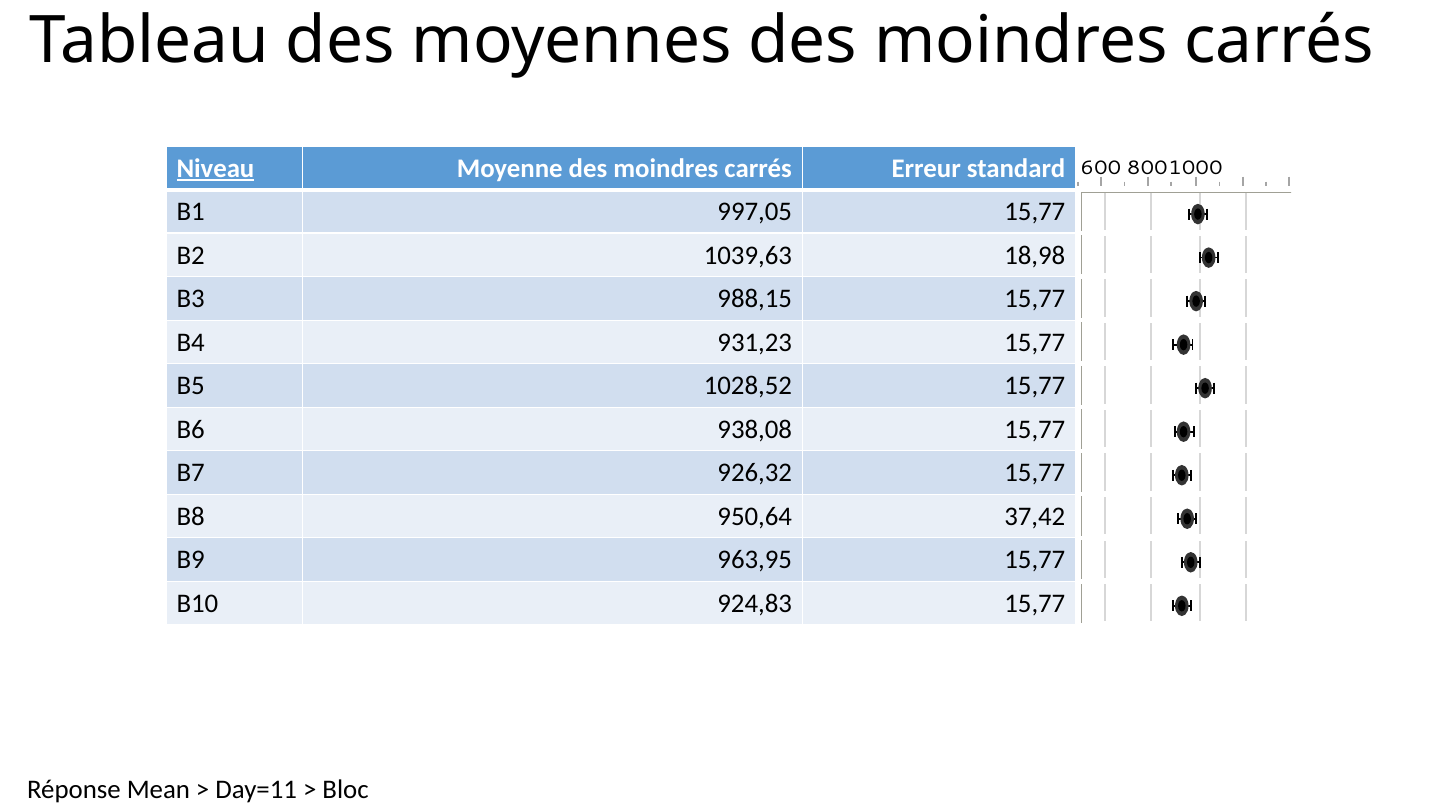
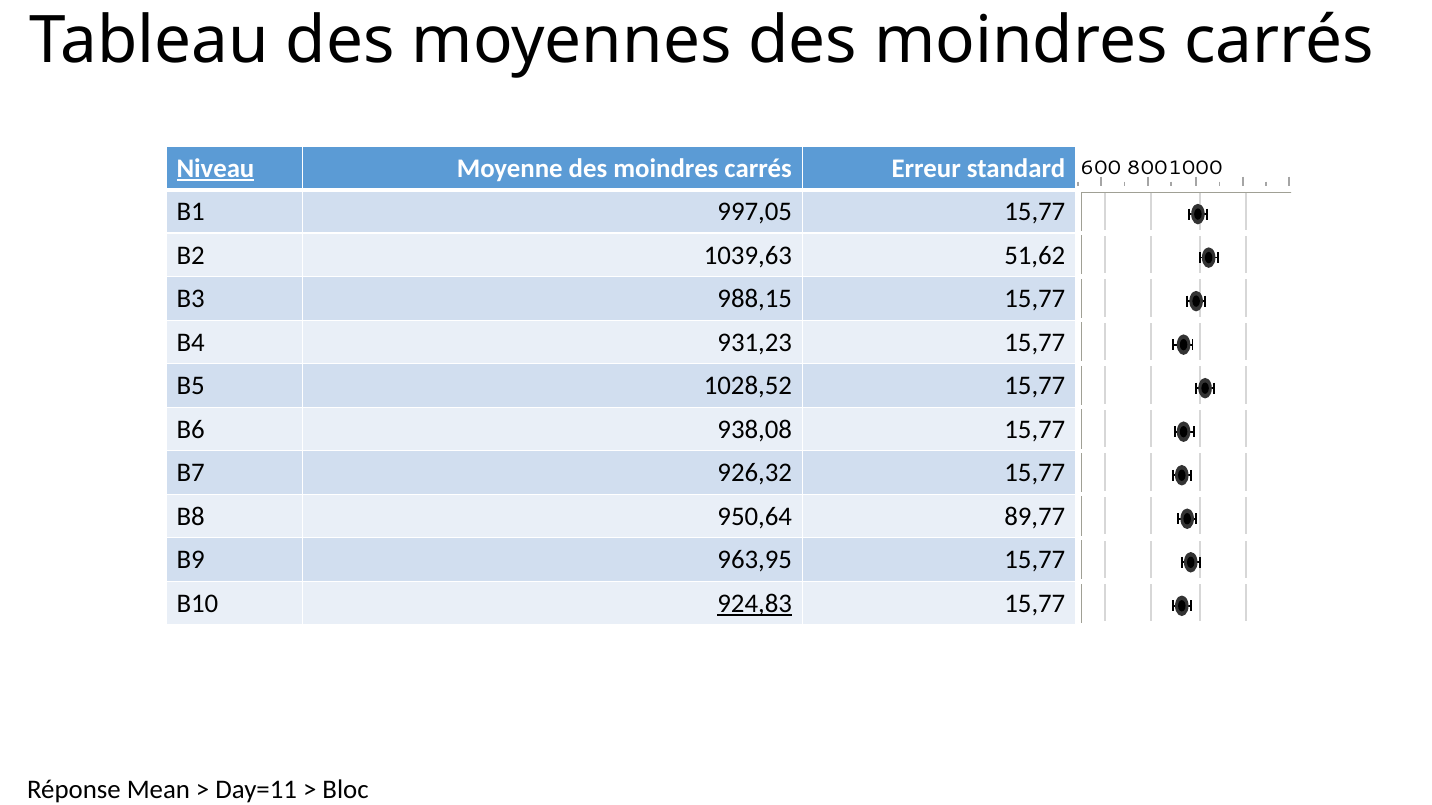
18,98: 18,98 -> 51,62
37,42: 37,42 -> 89,77
924,83 underline: none -> present
